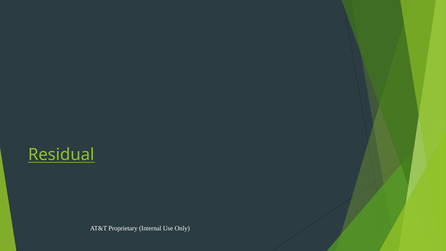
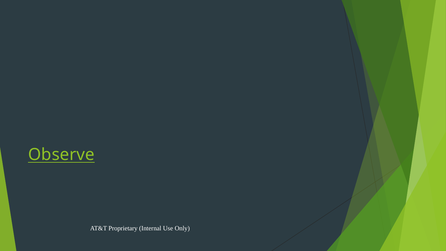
Residual: Residual -> Observe
